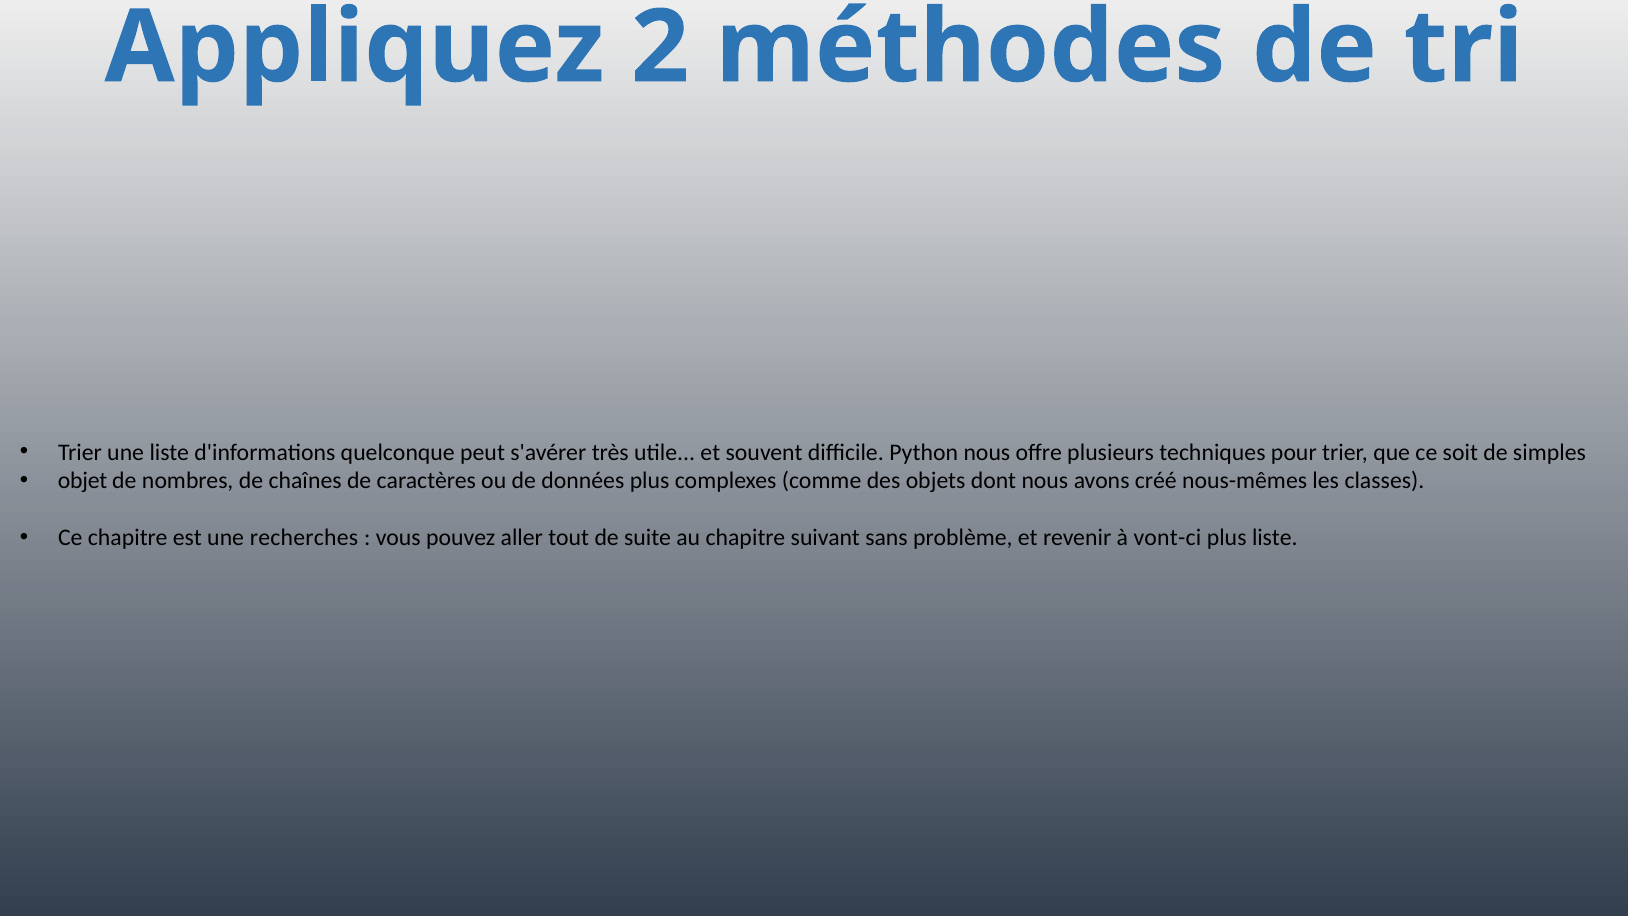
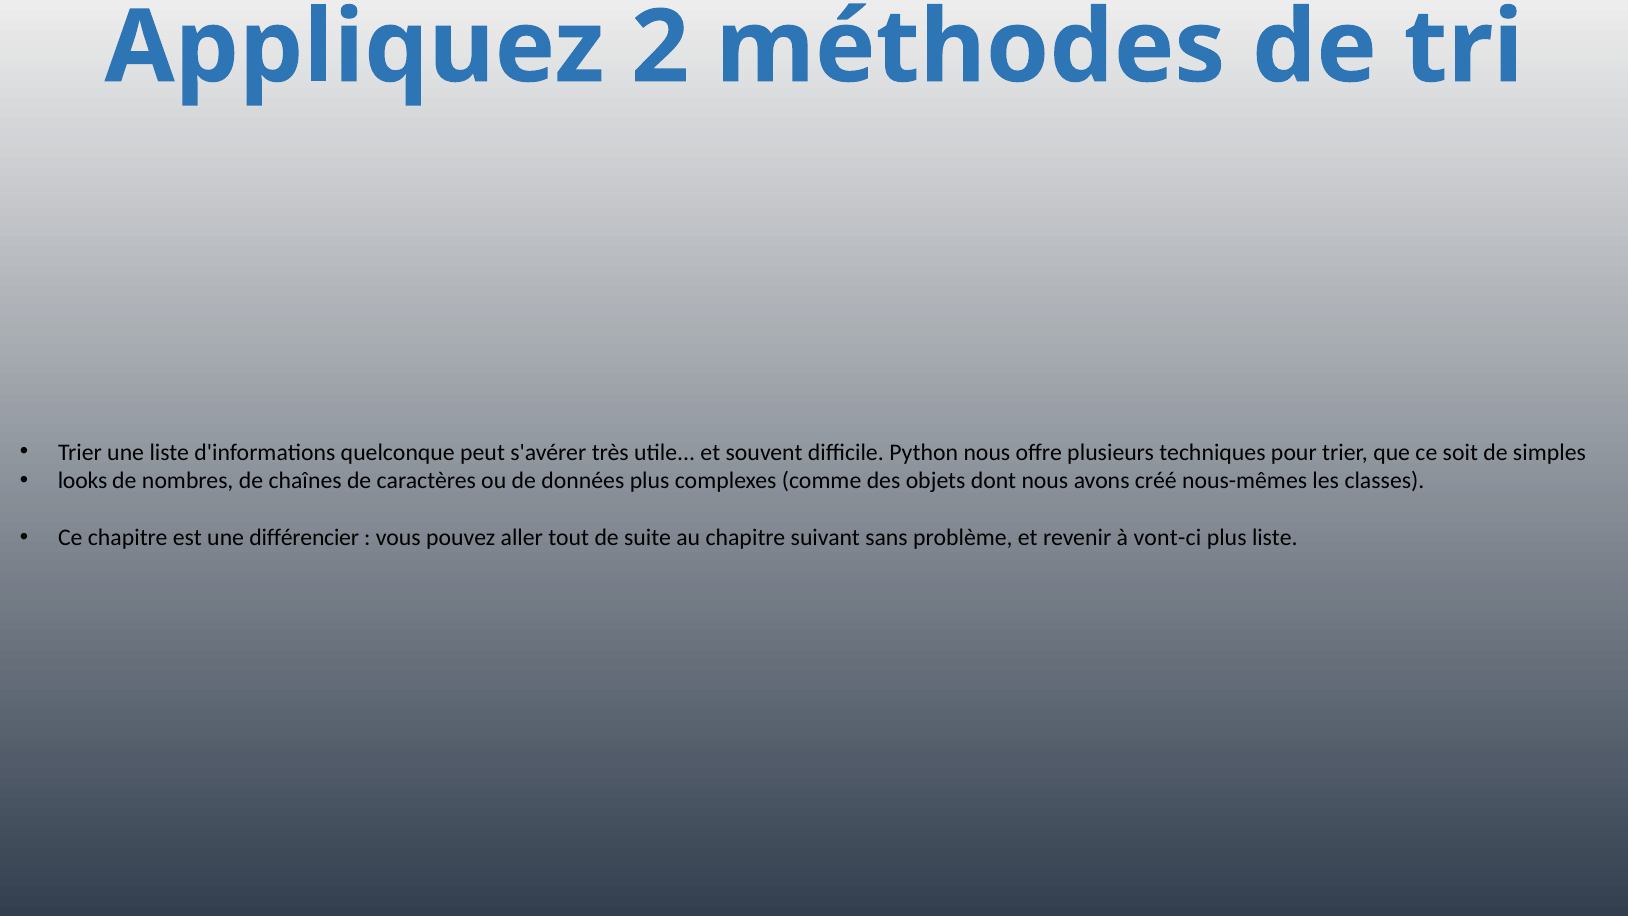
objet: objet -> looks
recherches: recherches -> différencier
